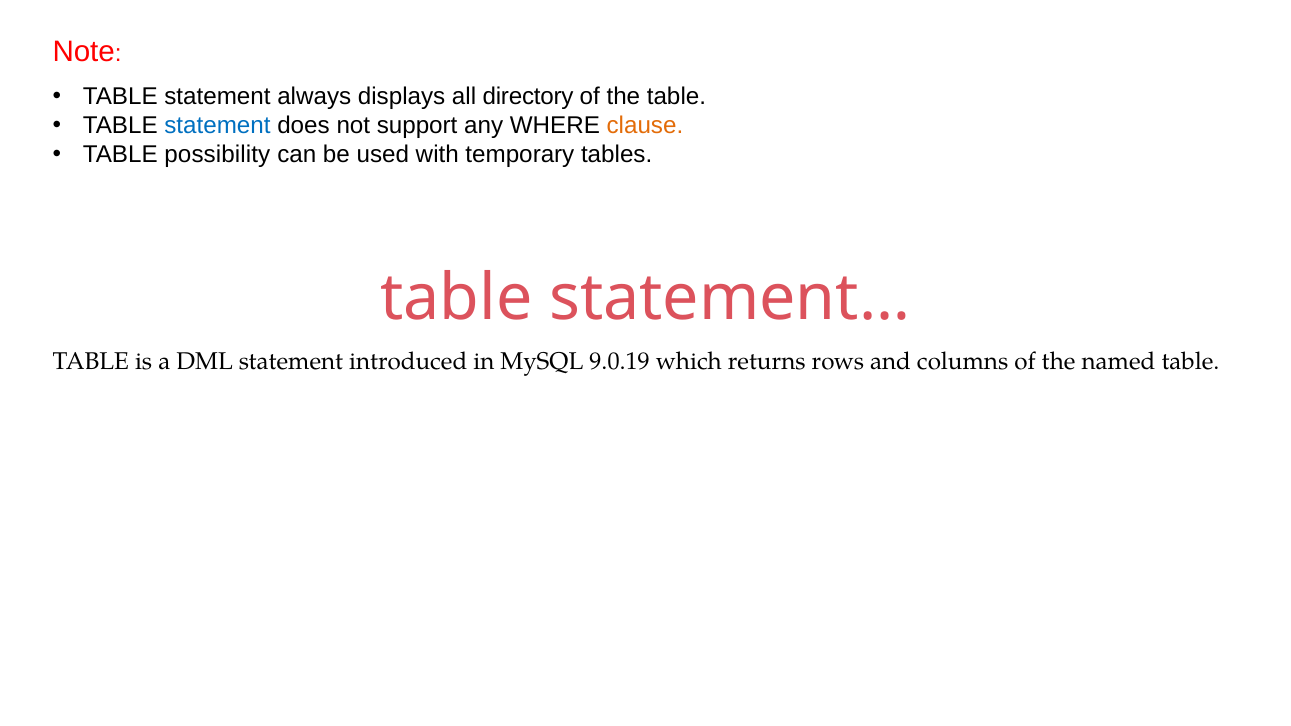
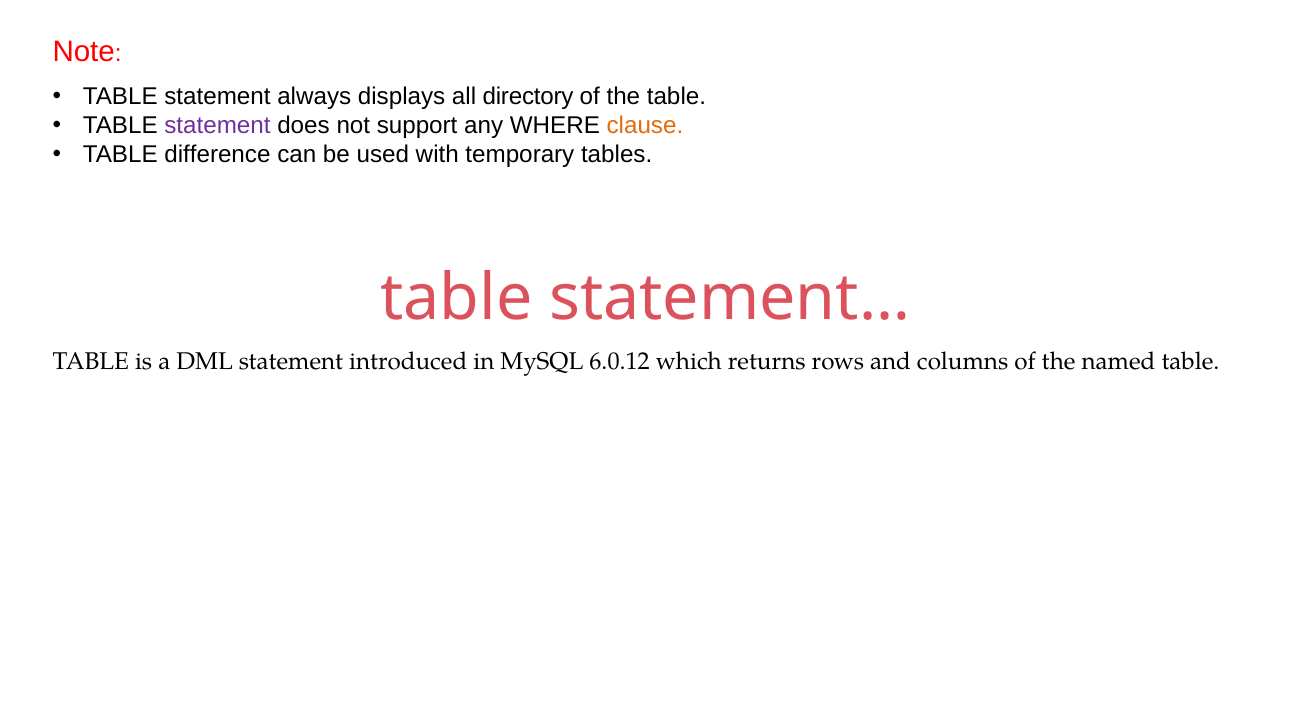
statement at (217, 126) colour: blue -> purple
possibility: possibility -> difference
9.0.19: 9.0.19 -> 6.0.12
